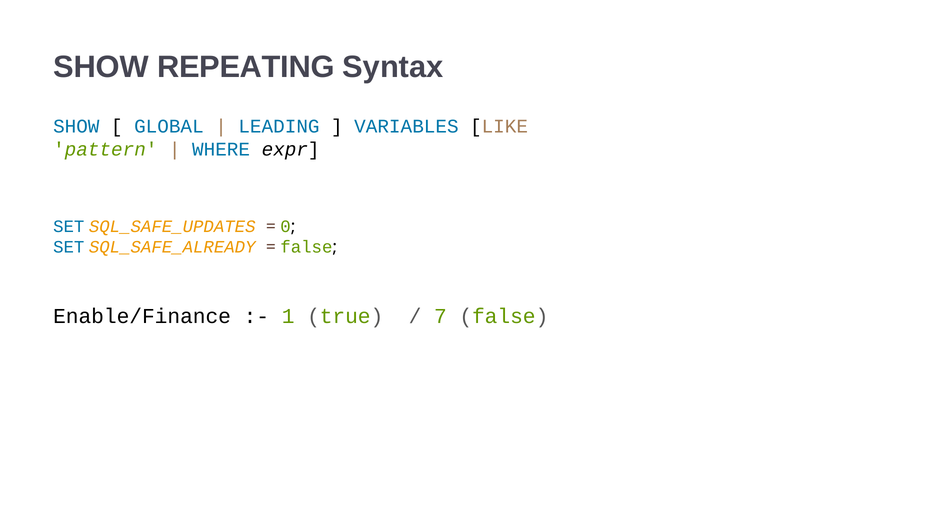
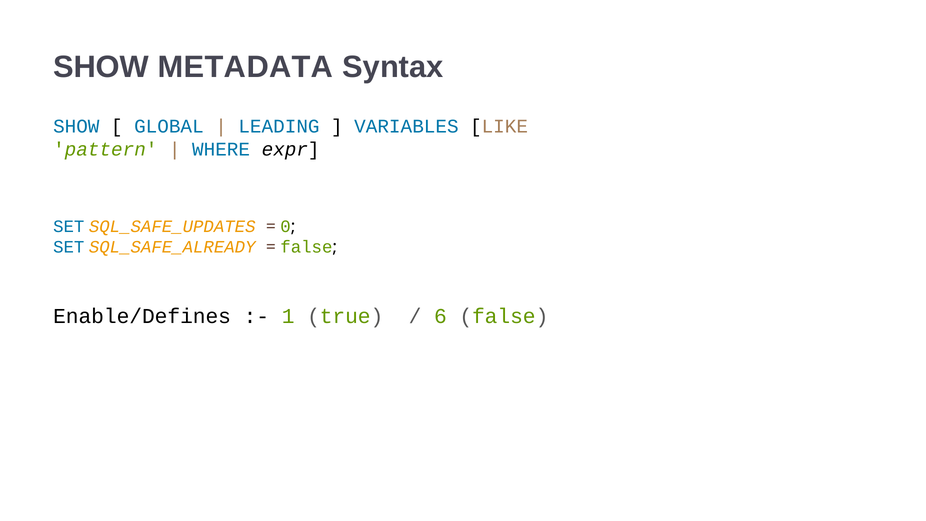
REPEATING: REPEATING -> METADATA
Enable/Finance: Enable/Finance -> Enable/Defines
7: 7 -> 6
